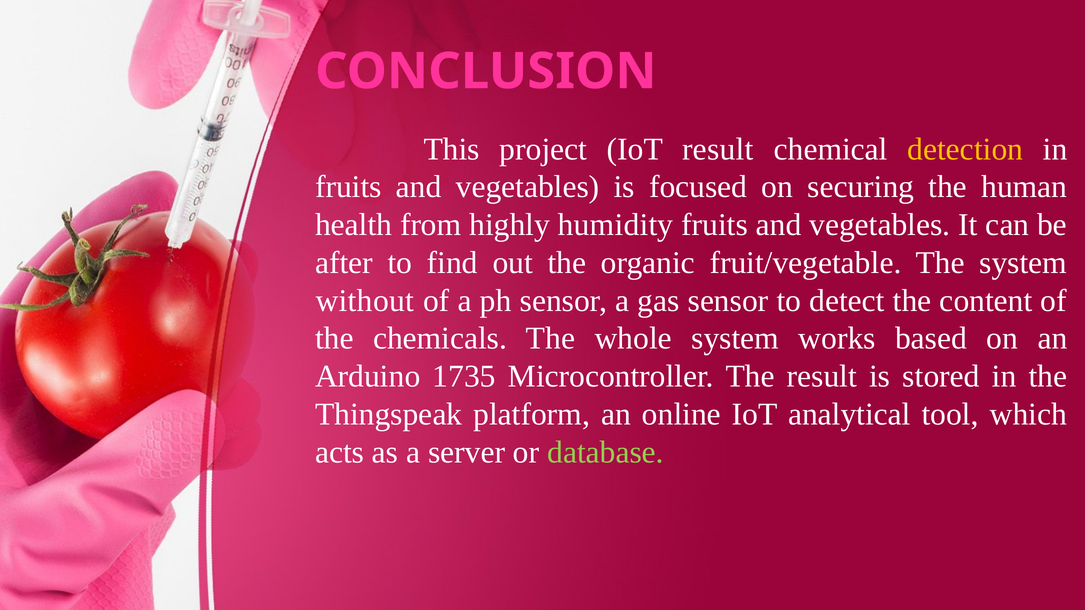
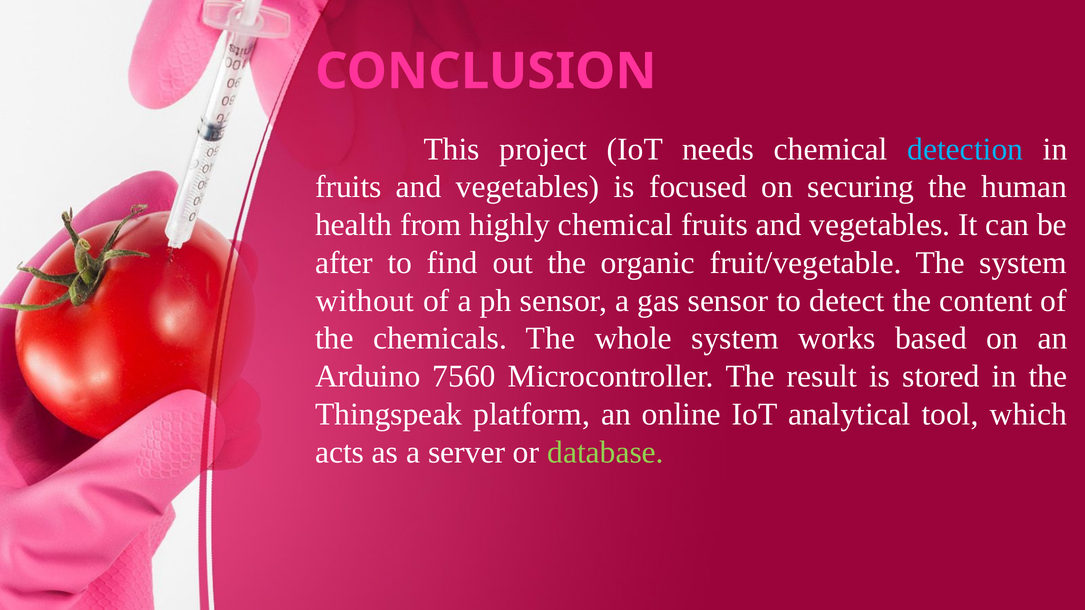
IoT result: result -> needs
detection colour: yellow -> light blue
highly humidity: humidity -> chemical
1735: 1735 -> 7560
